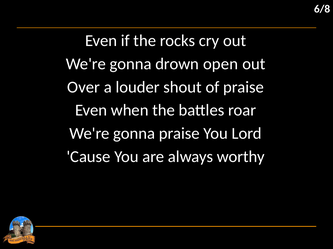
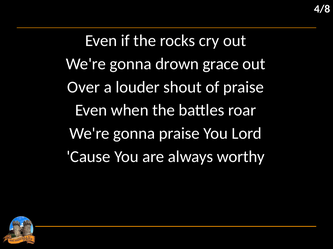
6/8: 6/8 -> 4/8
open: open -> grace
